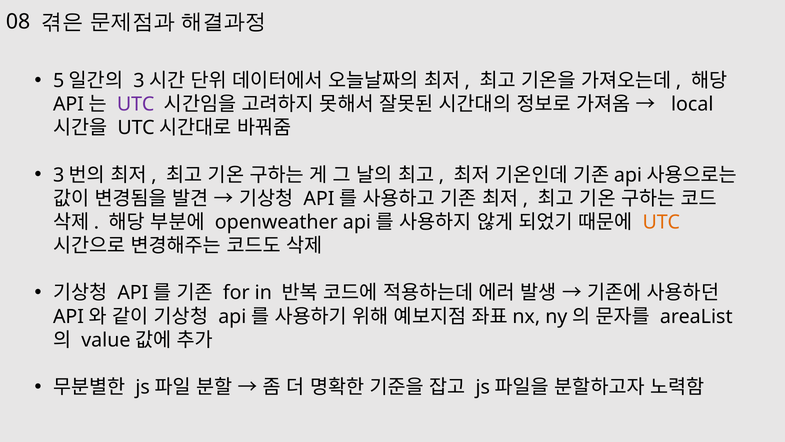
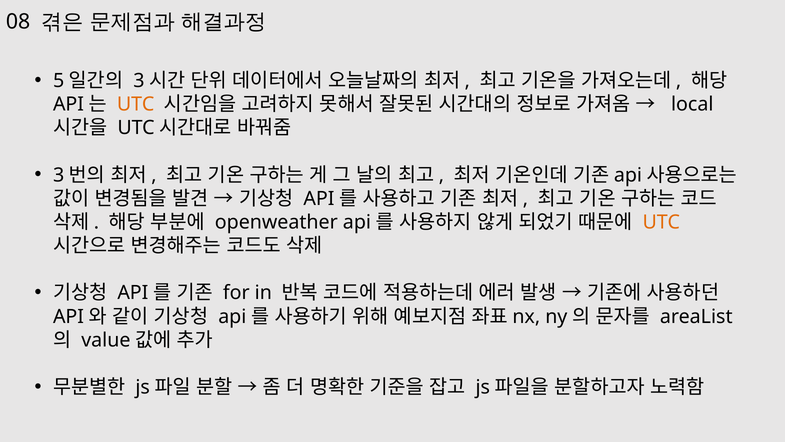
UTC at (136, 104) colour: purple -> orange
